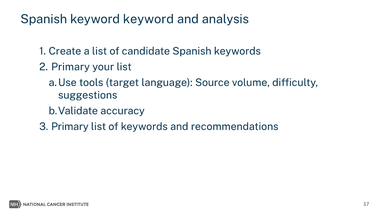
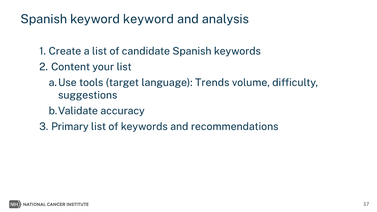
Primary at (70, 67): Primary -> Content
Source: Source -> Trends
